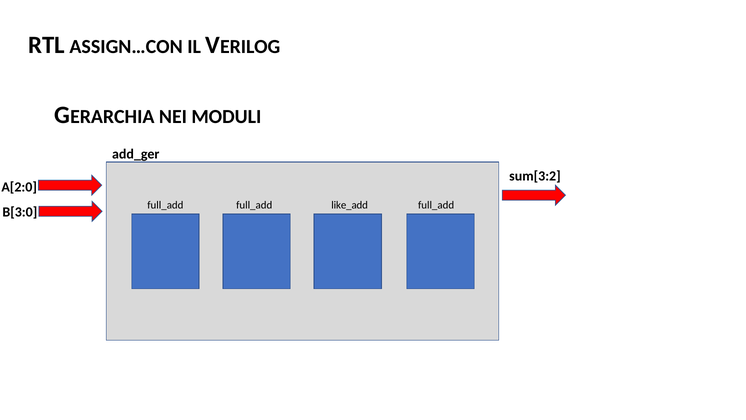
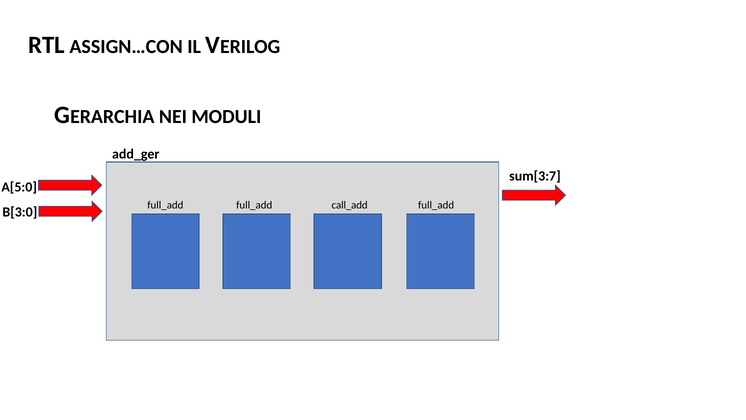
sum[3:2: sum[3:2 -> sum[3:7
A[2:0: A[2:0 -> A[5:0
like_add: like_add -> call_add
